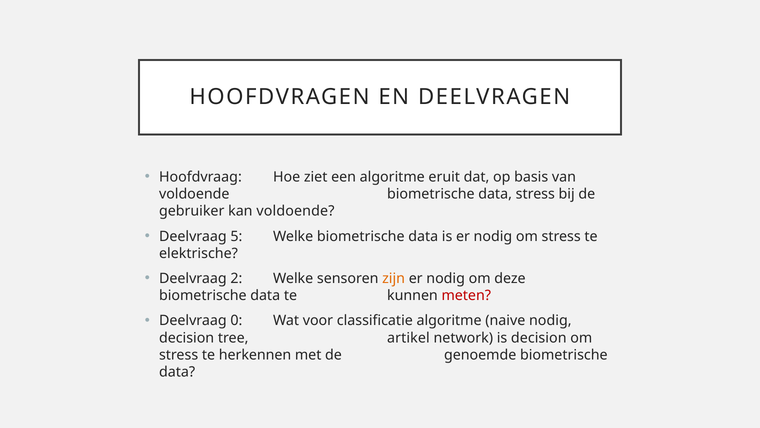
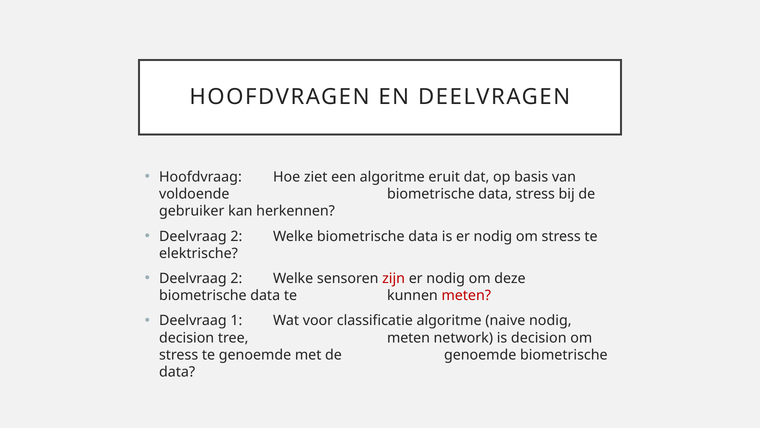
kan voldoende: voldoende -> herkennen
5 at (236, 236): 5 -> 2
zijn colour: orange -> red
0: 0 -> 1
tree artikel: artikel -> meten
te herkennen: herkennen -> genoemde
